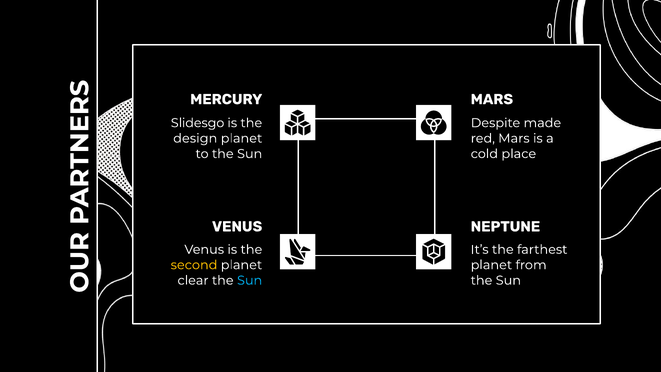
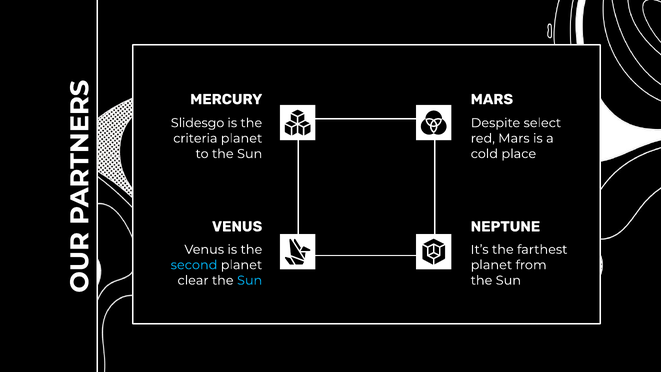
made: made -> select
design: design -> criteria
second colour: yellow -> light blue
